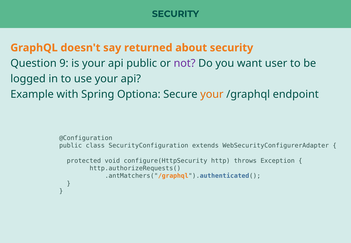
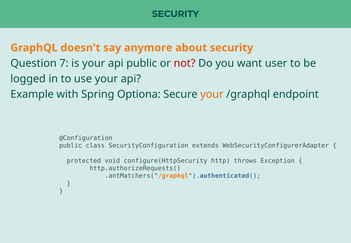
returned: returned -> anymore
9: 9 -> 7
not colour: purple -> red
